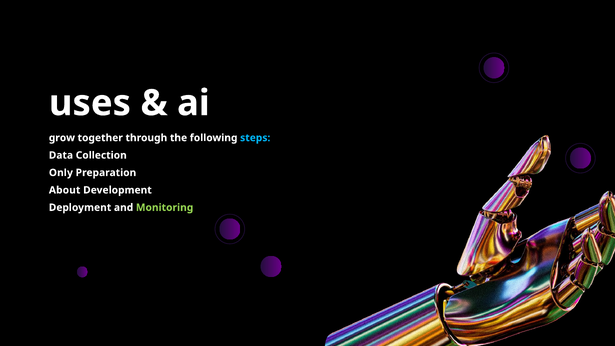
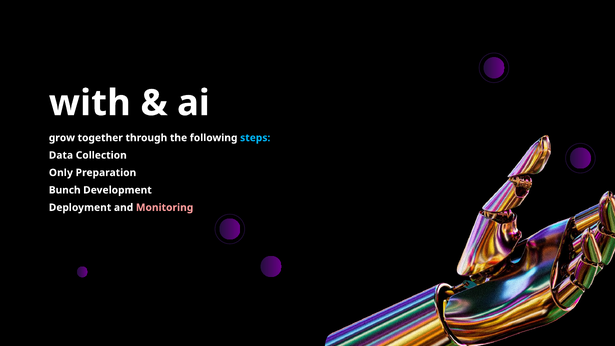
uses: uses -> with
About: About -> Bunch
Monitoring colour: light green -> pink
